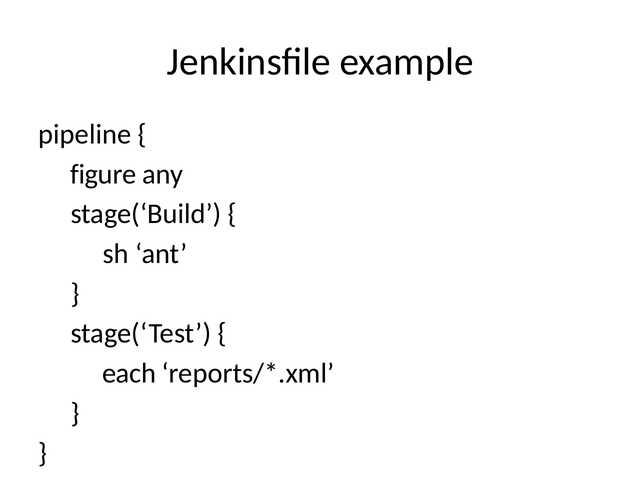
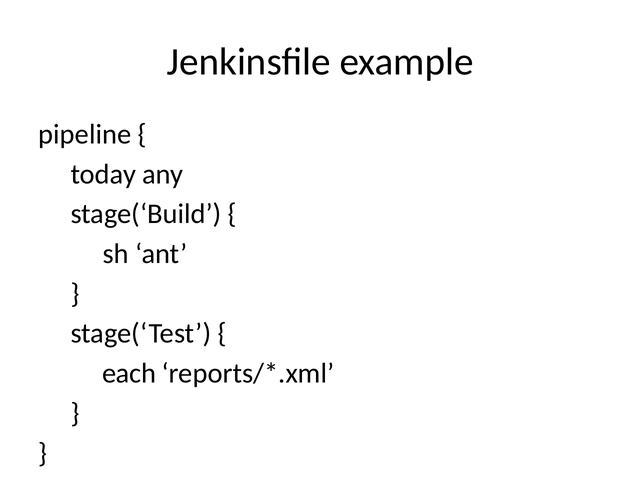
figure: figure -> today
